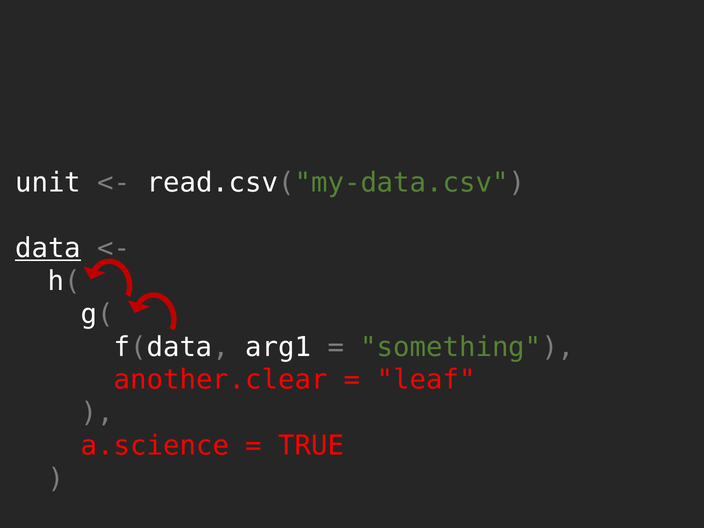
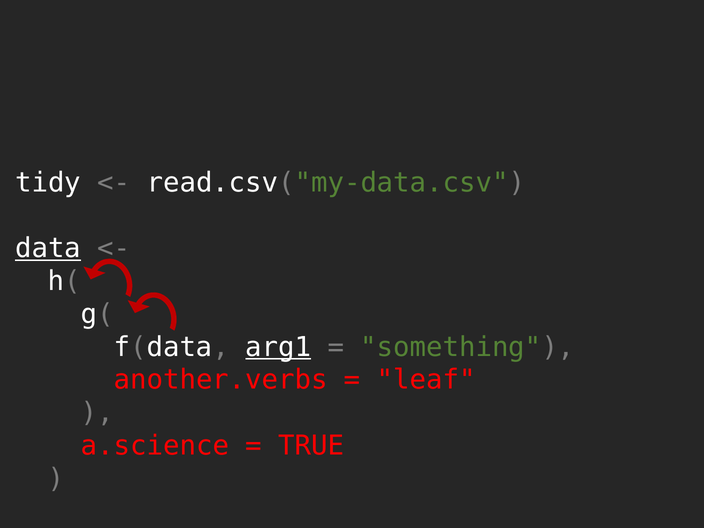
unit: unit -> tidy
arg1 underline: none -> present
another.clear: another.clear -> another.verbs
